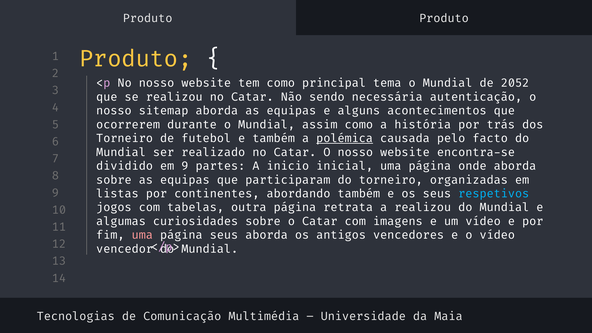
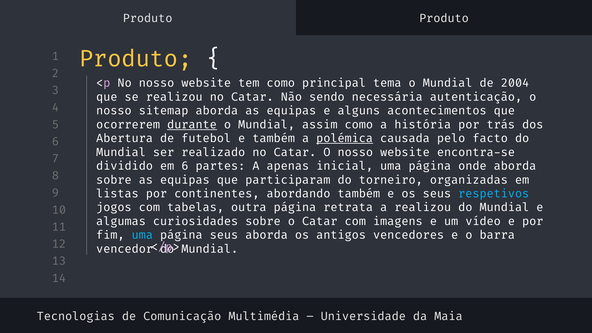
2052: 2052 -> 2004
durante underline: none -> present
Torneiro at (125, 138): Torneiro -> Abertura
em 9: 9 -> 6
inicio: inicio -> apenas
uma at (142, 235) colour: pink -> light blue
o vídeo: vídeo -> barra
